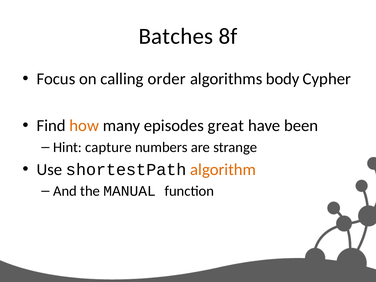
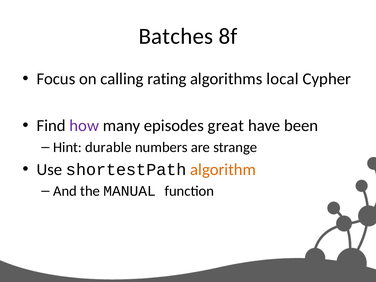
order: order -> rating
body: body -> local
how colour: orange -> purple
capture: capture -> durable
